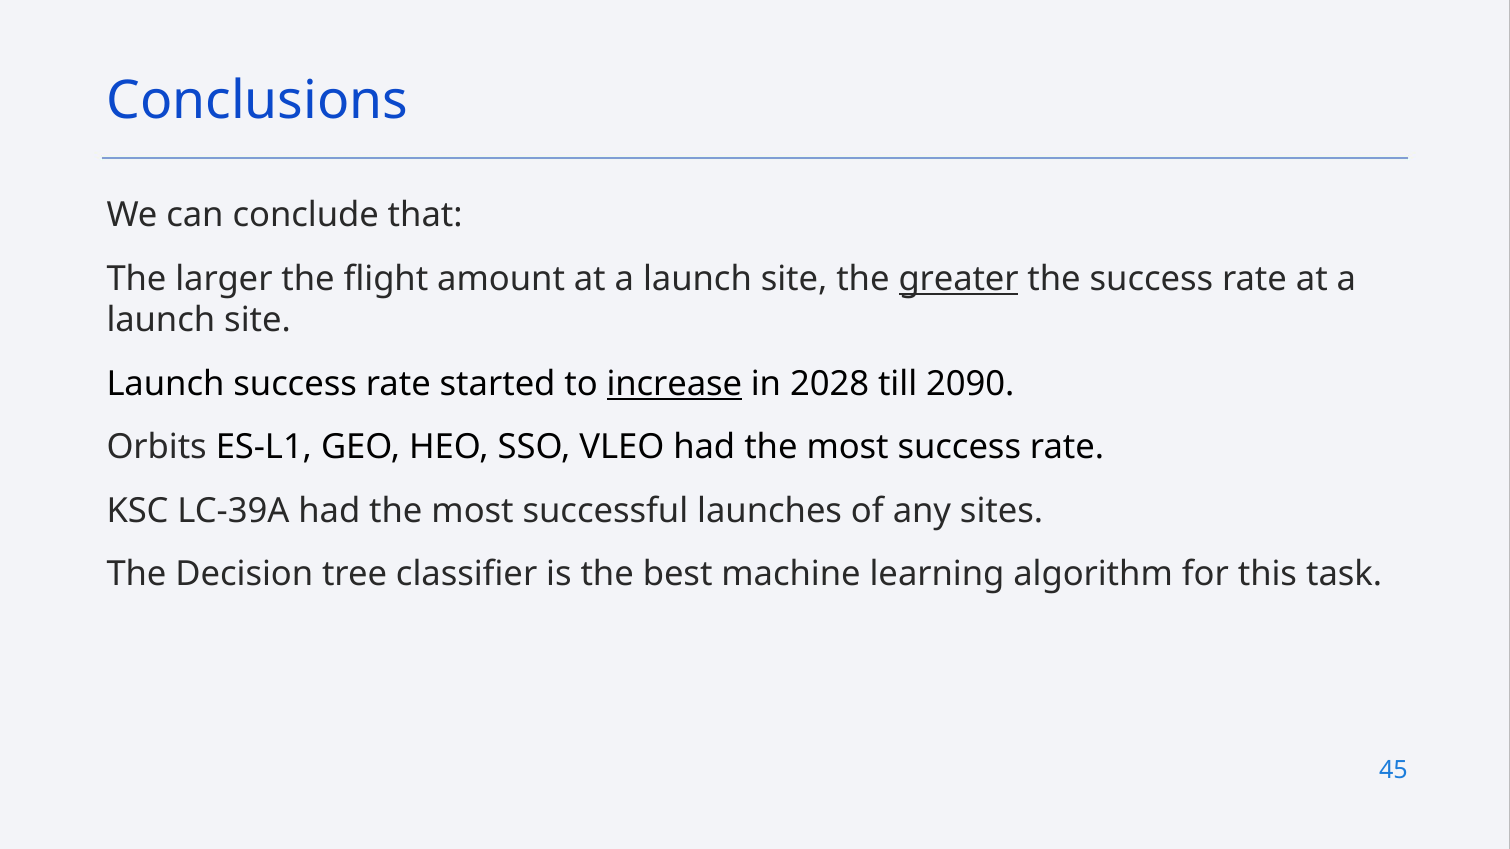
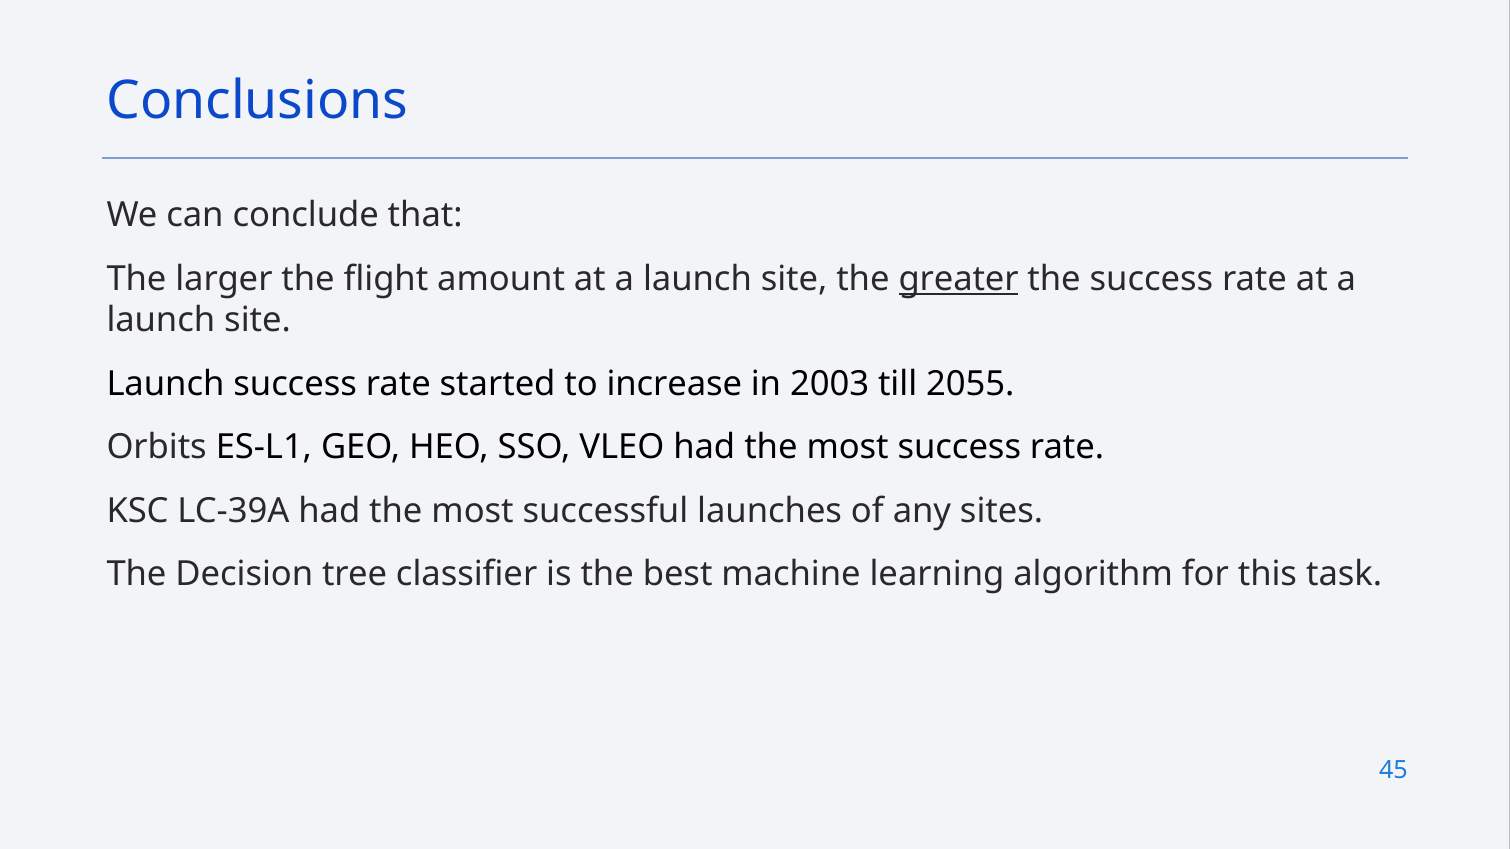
increase underline: present -> none
2028: 2028 -> 2003
2090: 2090 -> 2055
